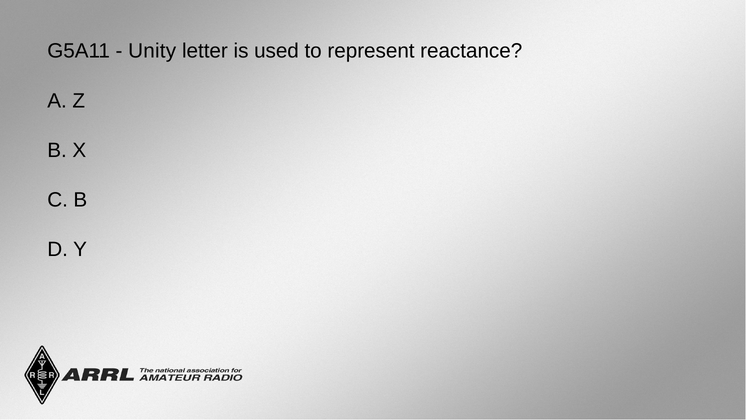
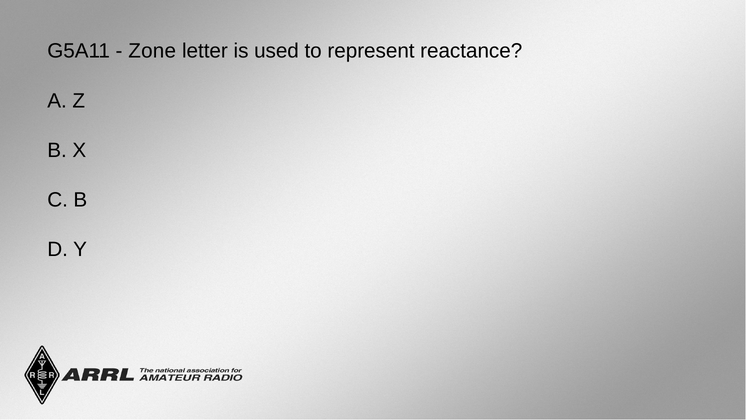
Unity: Unity -> Zone
